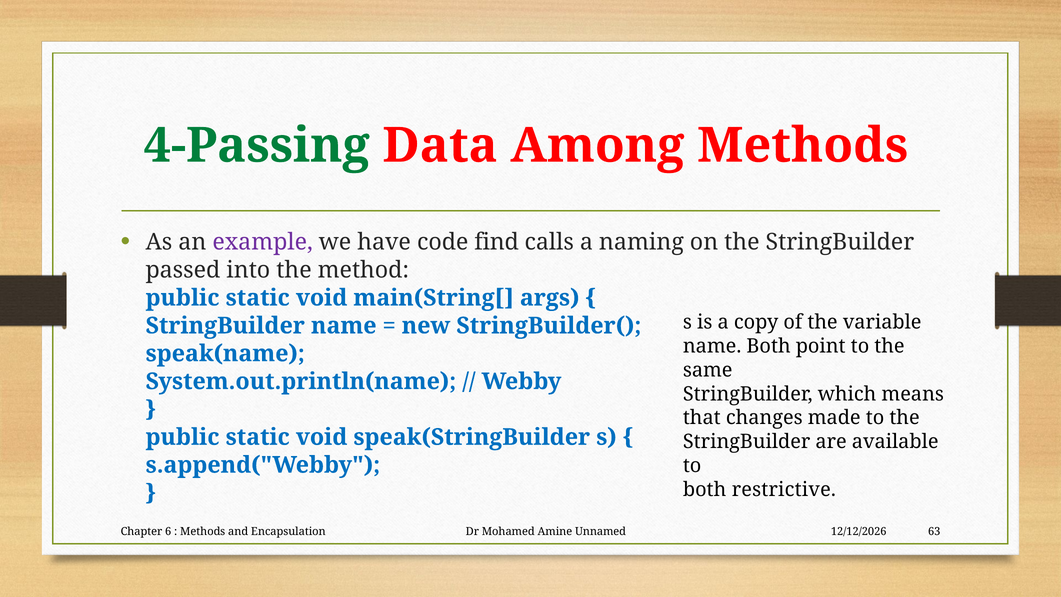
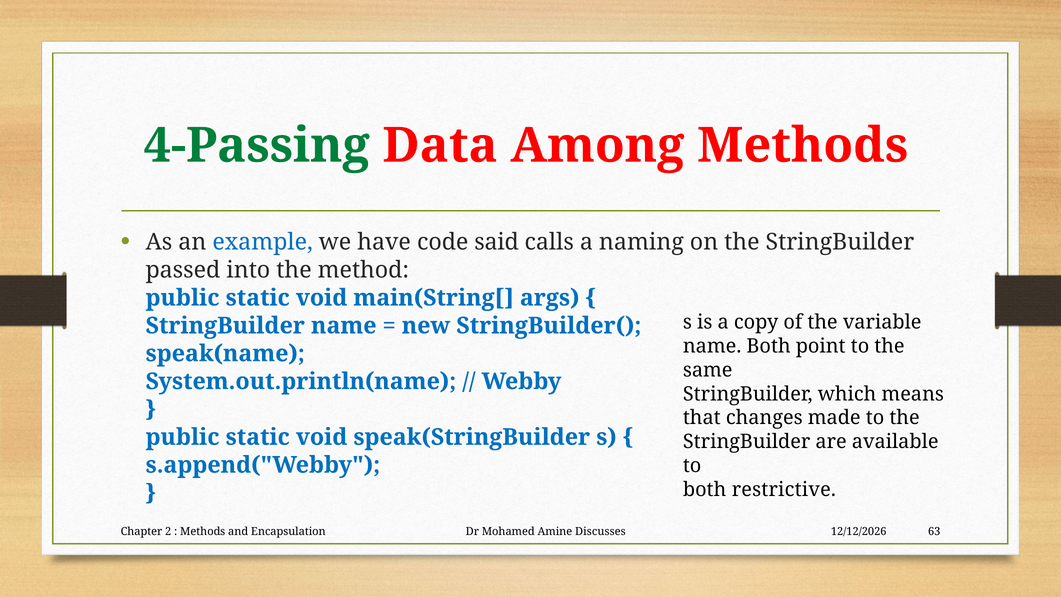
example colour: purple -> blue
find: find -> said
6: 6 -> 2
Unnamed: Unnamed -> Discusses
